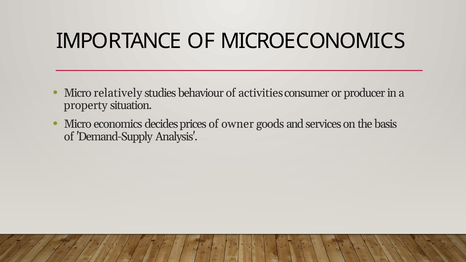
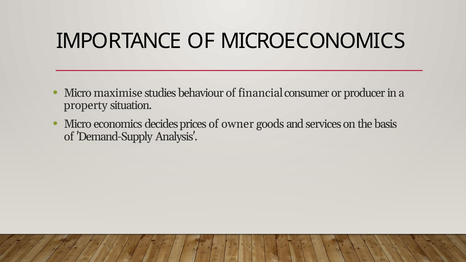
relatively: relatively -> maximise
activities: activities -> financial
